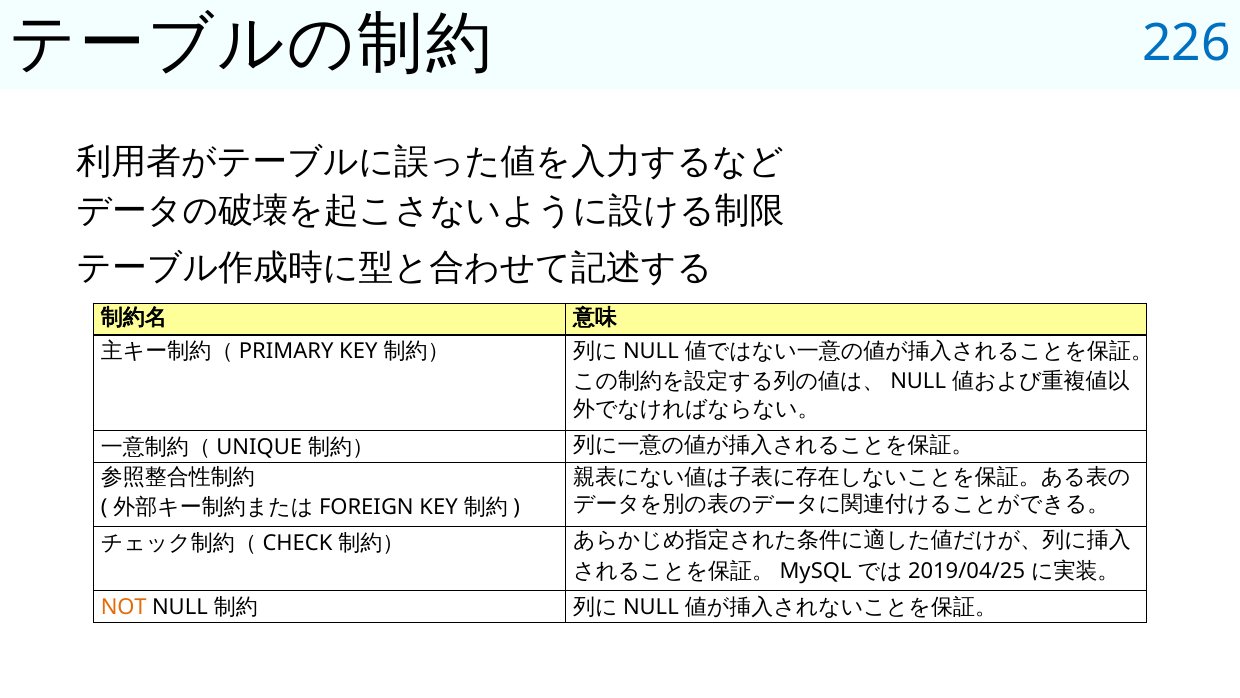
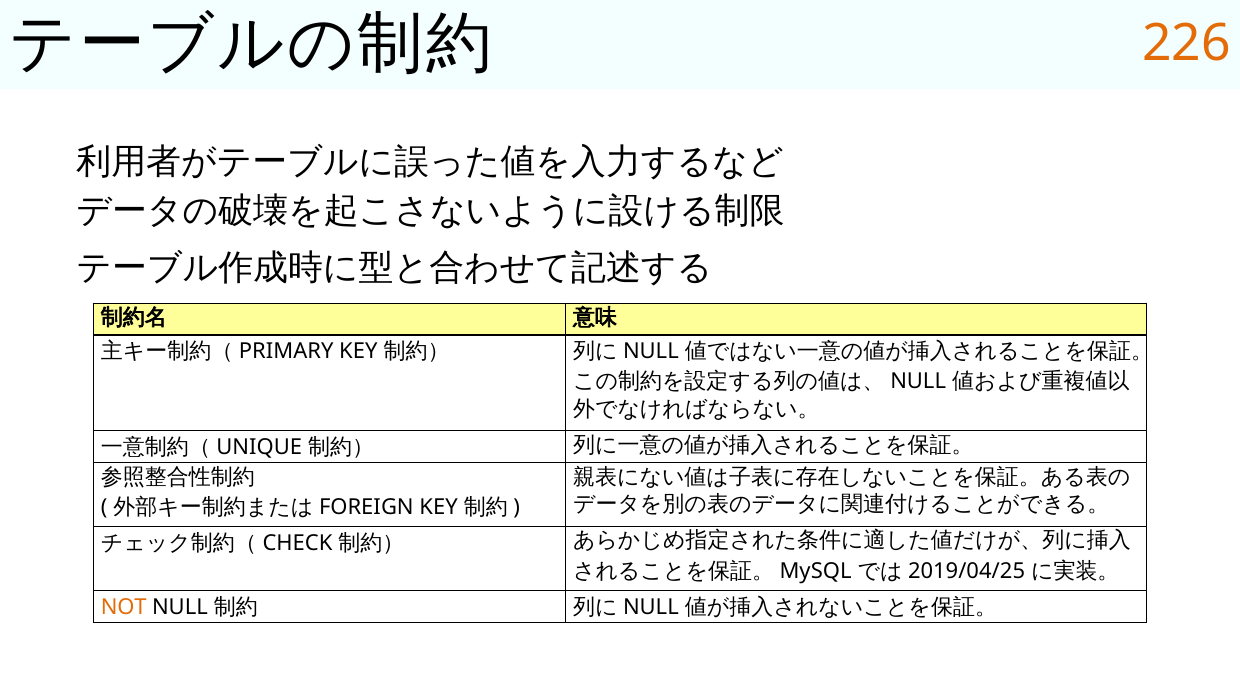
226 colour: blue -> orange
